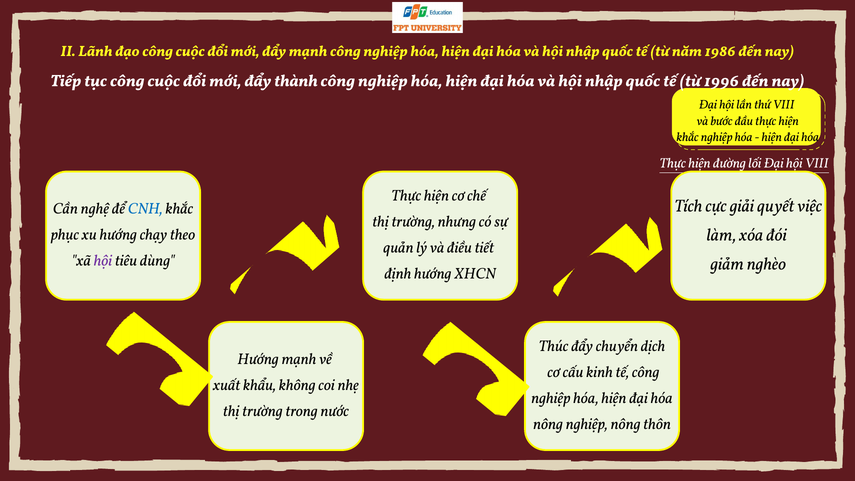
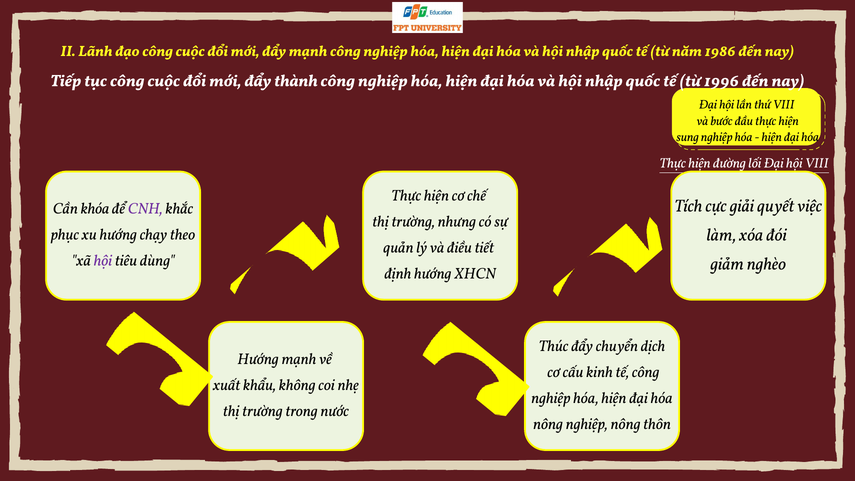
khắc at (688, 137): khắc -> sung
nghệ: nghệ -> khóa
CNH colour: blue -> purple
